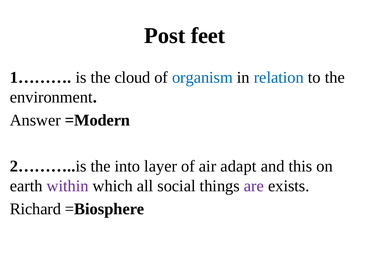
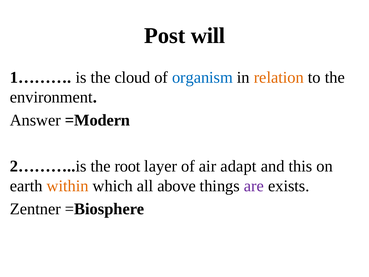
feet: feet -> will
relation colour: blue -> orange
into: into -> root
within colour: purple -> orange
social: social -> above
Richard: Richard -> Zentner
